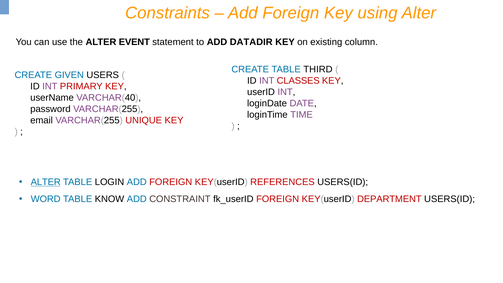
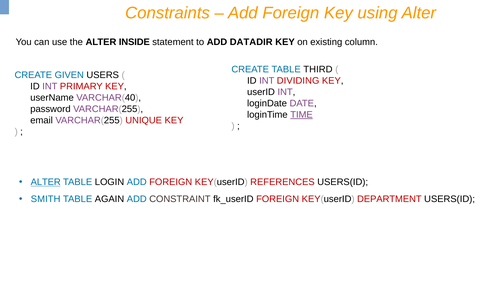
EVENT: EVENT -> INSIDE
CLASSES: CLASSES -> DIVIDING
TIME underline: none -> present
WORD: WORD -> SMITH
KNOW: KNOW -> AGAIN
